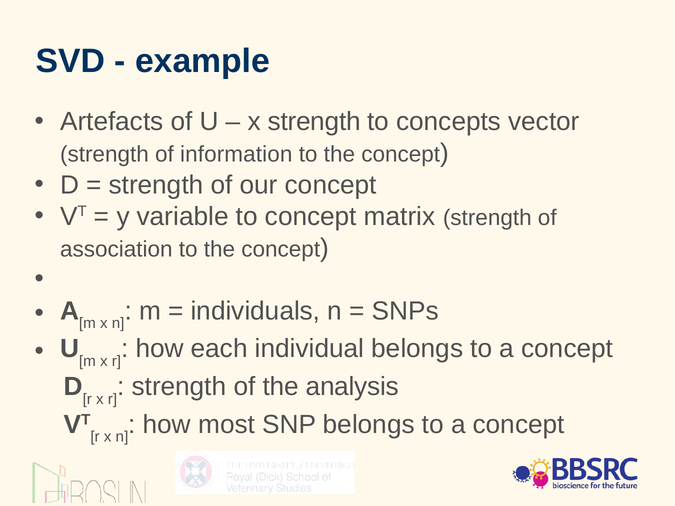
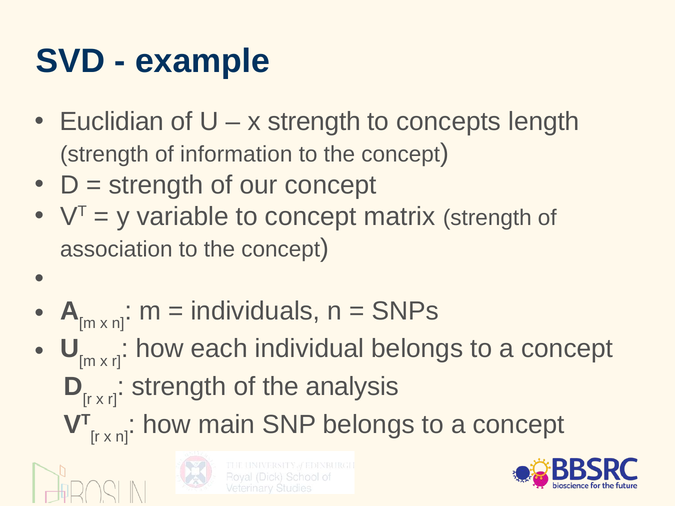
Artefacts: Artefacts -> Euclidian
vector: vector -> length
most: most -> main
